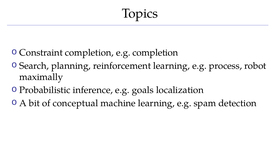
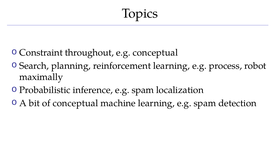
Constraint completion: completion -> throughout
e.g completion: completion -> conceptual
inference e.g goals: goals -> spam
